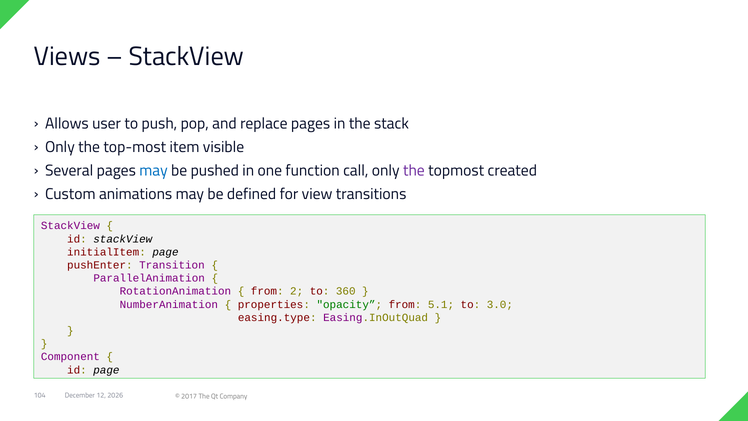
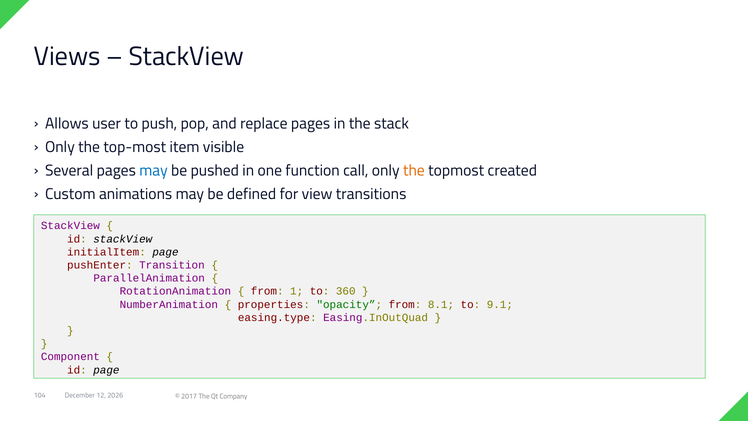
the at (414, 170) colour: purple -> orange
2: 2 -> 1
5.1: 5.1 -> 8.1
3.0: 3.0 -> 9.1
